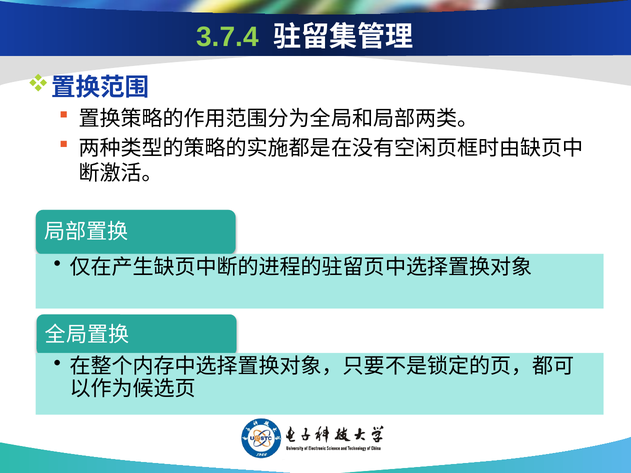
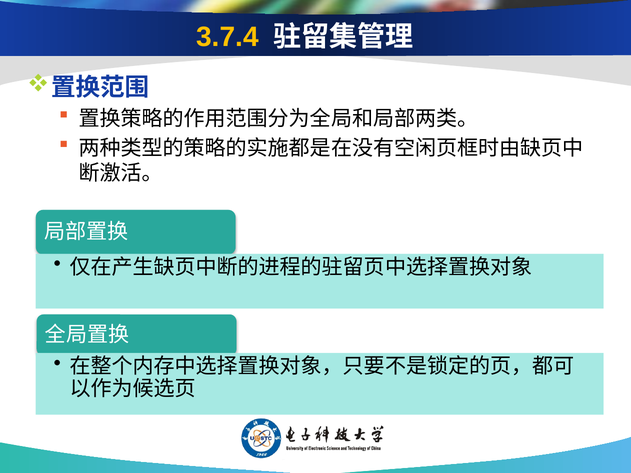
3.7.4 colour: light green -> yellow
